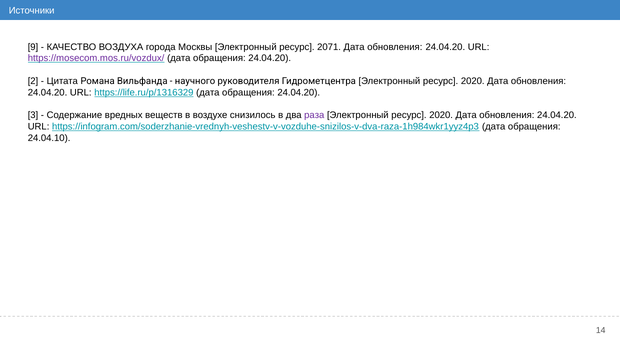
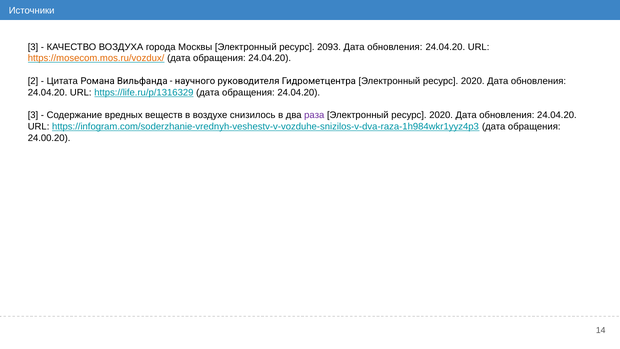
9 at (33, 47): 9 -> 3
2071: 2071 -> 2093
https://mosecom.mos.ru/vozdux/ colour: purple -> orange
24.04.10: 24.04.10 -> 24.00.20
